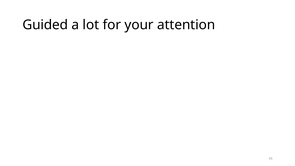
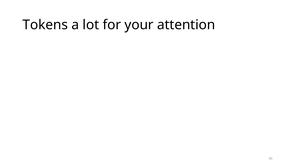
Guided: Guided -> Tokens
